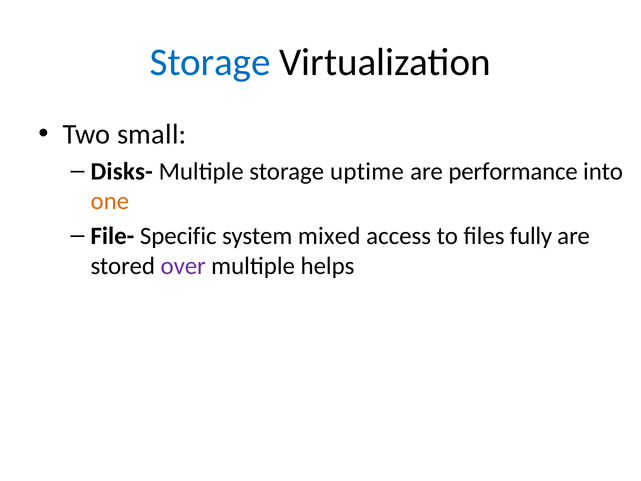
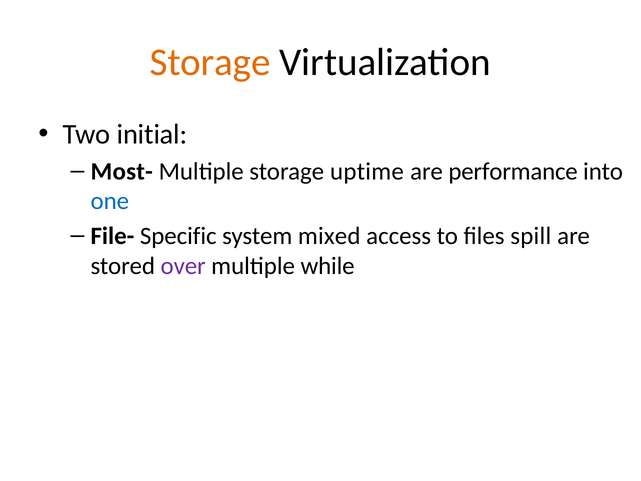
Storage at (210, 62) colour: blue -> orange
small: small -> initial
Disks-: Disks- -> Most-
one colour: orange -> blue
fully: fully -> spill
helps: helps -> while
